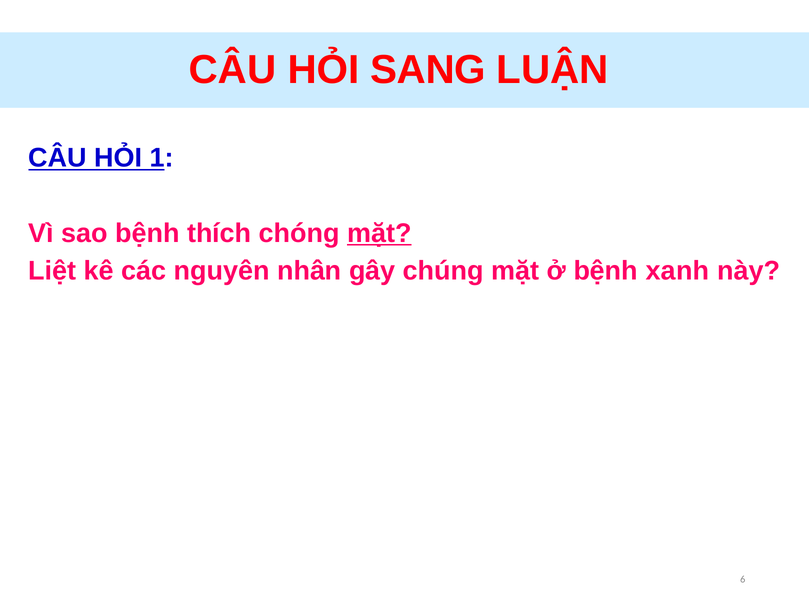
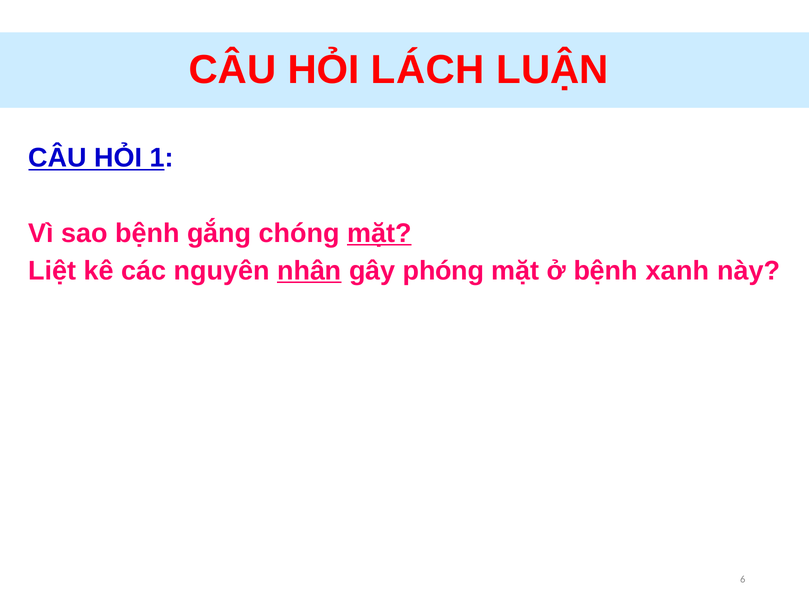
SANG: SANG -> LÁCH
thích: thích -> gắng
nhân underline: none -> present
chúng: chúng -> phóng
